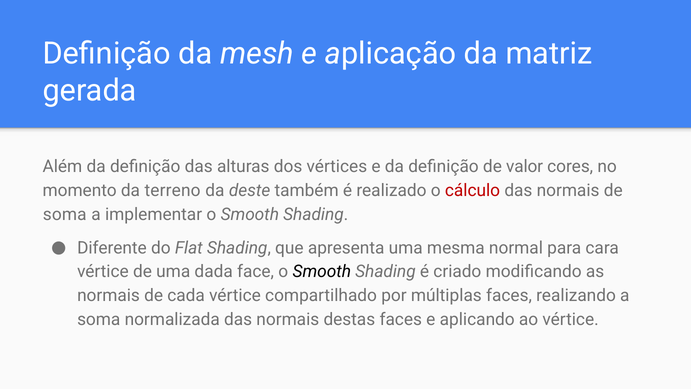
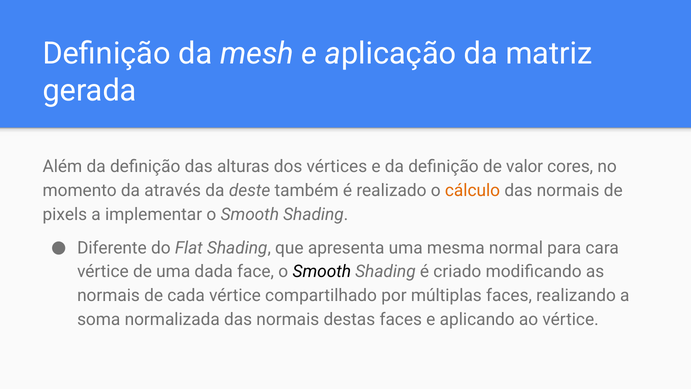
terreno: terreno -> através
cálculo colour: red -> orange
soma at (65, 214): soma -> pixels
